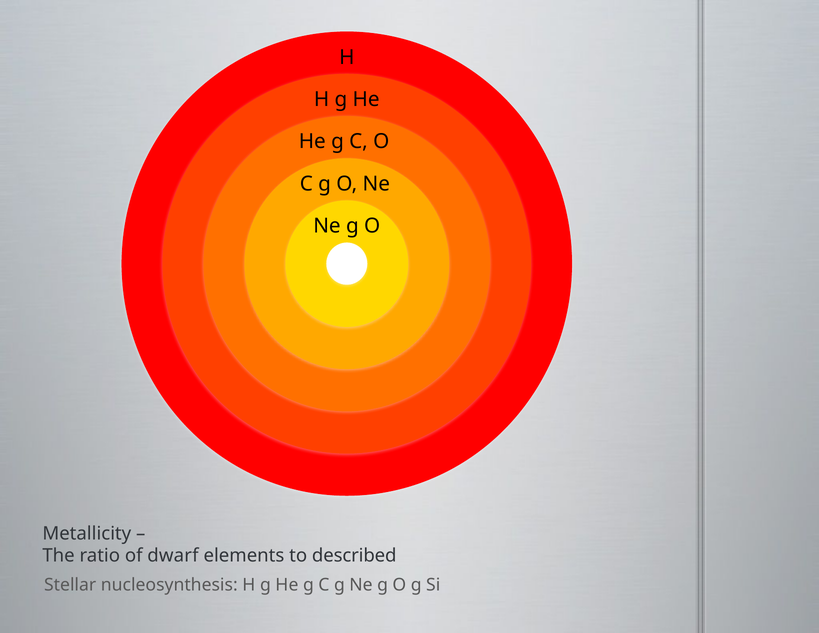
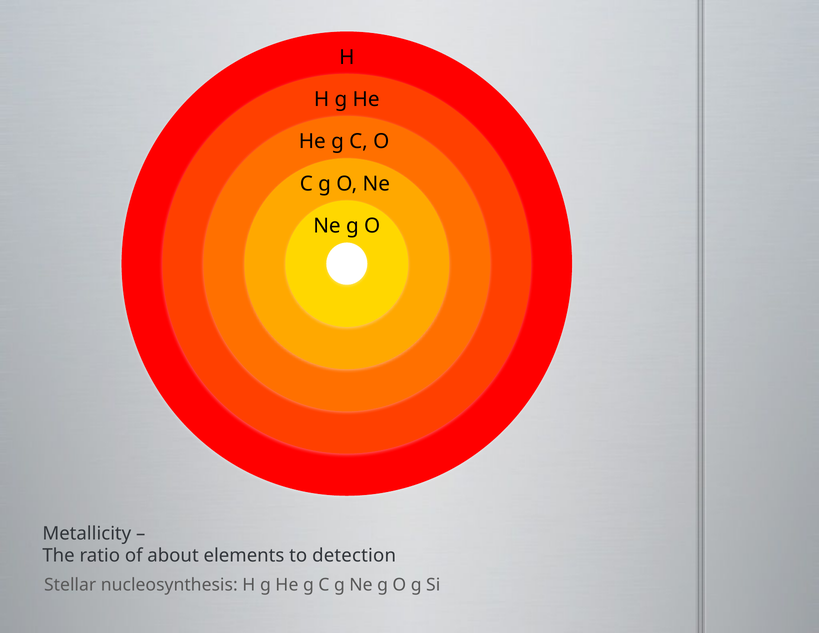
dwarf: dwarf -> about
described: described -> detection
